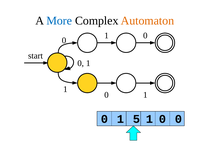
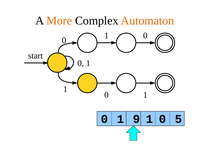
More colour: blue -> orange
5: 5 -> 9
0 at (179, 119): 0 -> 5
